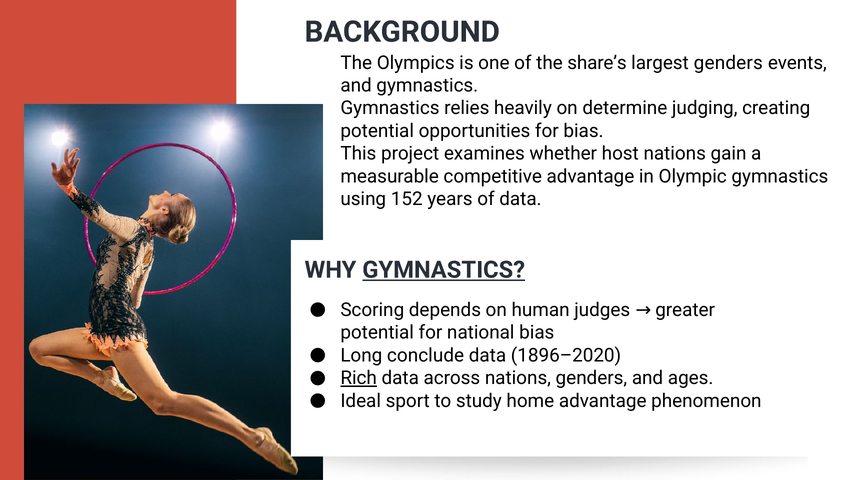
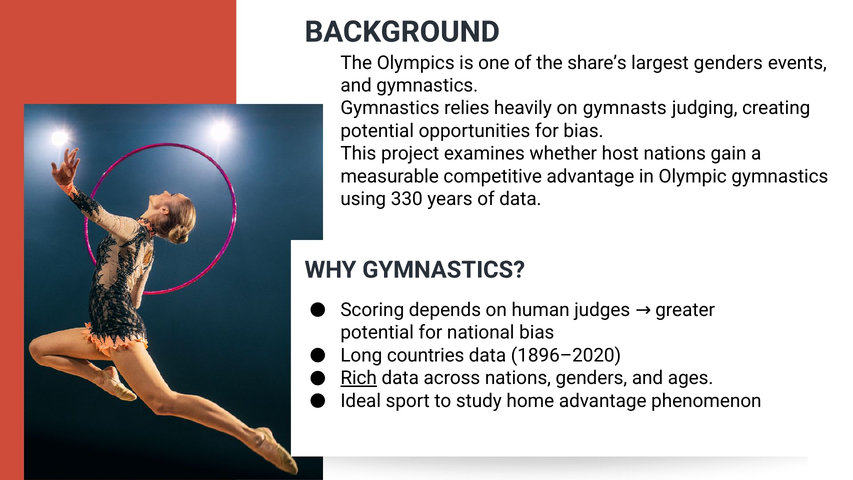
determine: determine -> gymnasts
152: 152 -> 330
GYMNASTICS at (444, 270) underline: present -> none
conclude: conclude -> countries
